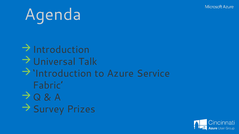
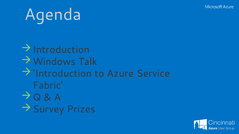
Universal: Universal -> Windows
